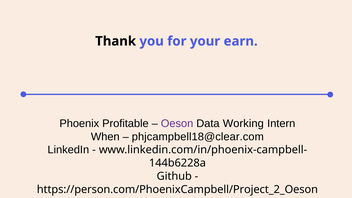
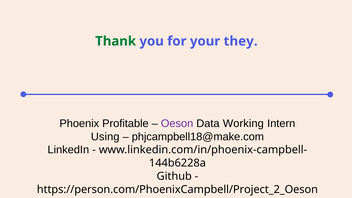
Thank colour: black -> green
earn: earn -> they
When: When -> Using
phjcampbell18@clear.com: phjcampbell18@clear.com -> phjcampbell18@make.com
